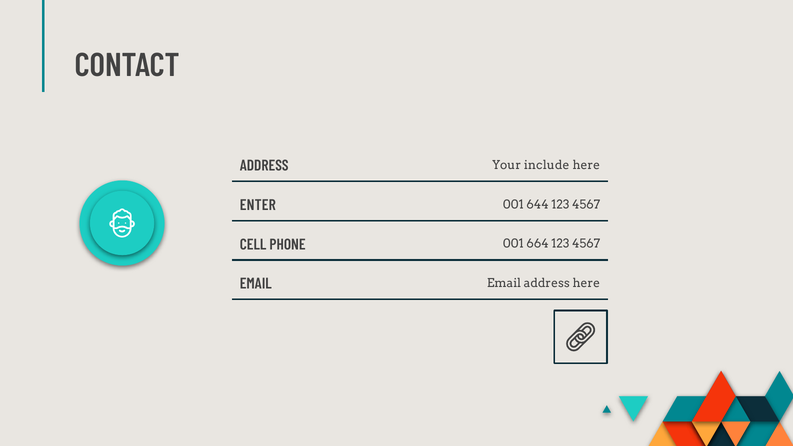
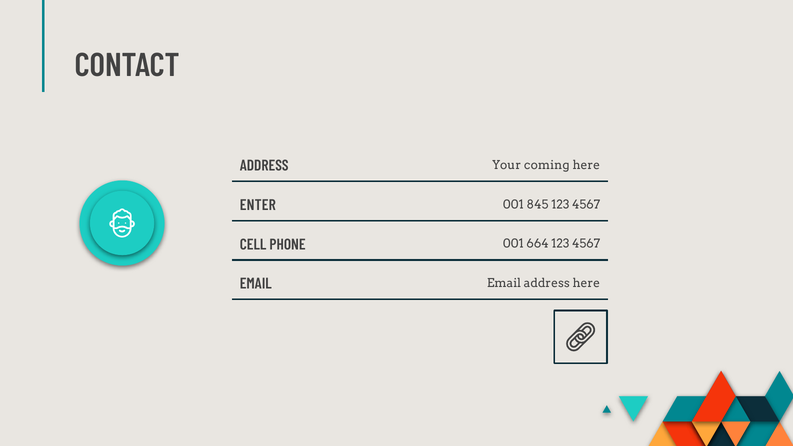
include: include -> coming
644: 644 -> 845
